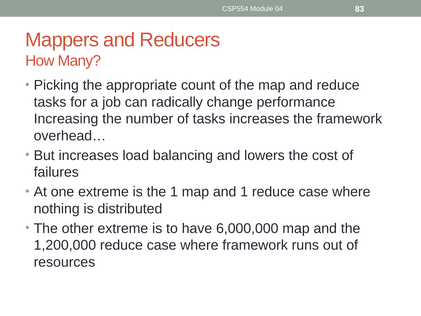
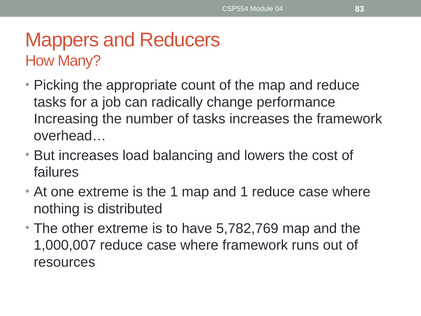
6,000,000: 6,000,000 -> 5,782,769
1,200,000: 1,200,000 -> 1,000,007
